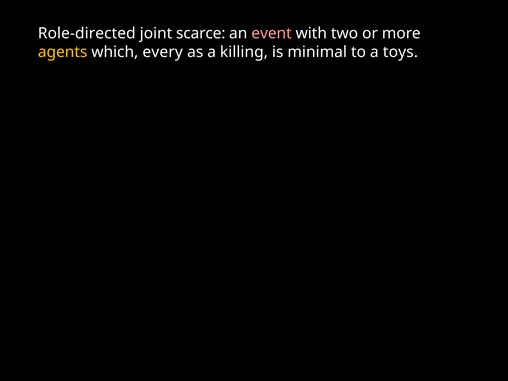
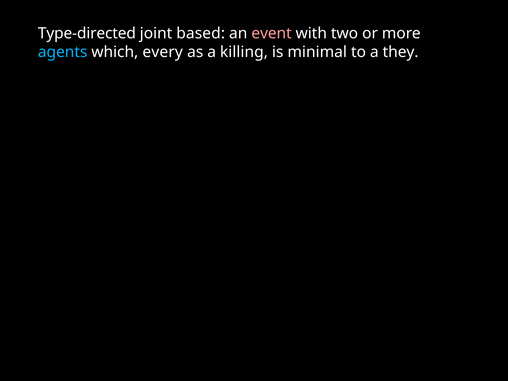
Role-directed: Role-directed -> Type-directed
scarce: scarce -> based
agents colour: yellow -> light blue
toys: toys -> they
